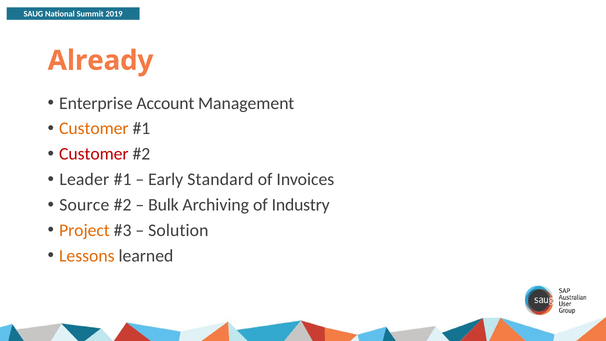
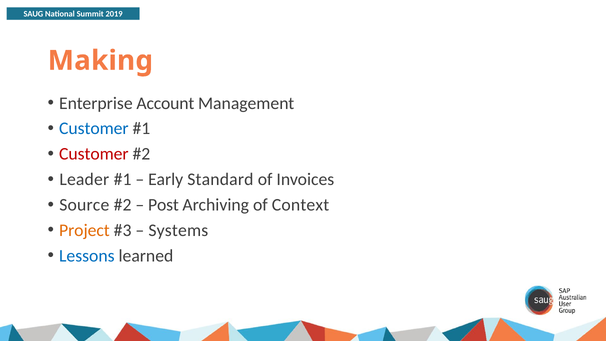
Already: Already -> Making
Customer at (94, 129) colour: orange -> blue
Bulk: Bulk -> Post
Industry: Industry -> Context
Solution: Solution -> Systems
Lessons colour: orange -> blue
